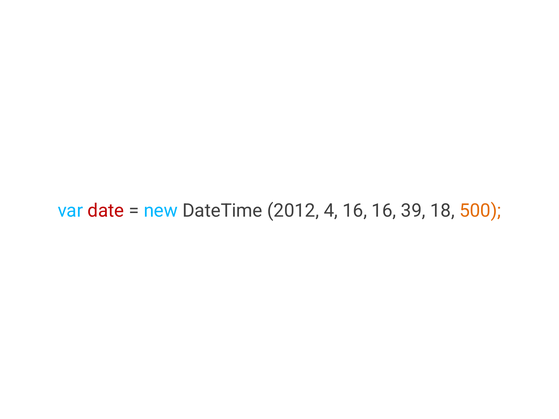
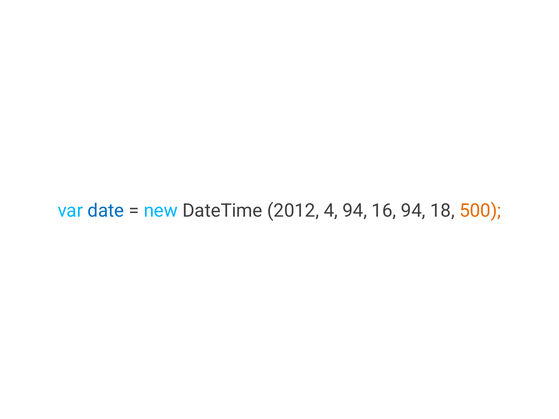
date colour: red -> blue
4 16: 16 -> 94
16 39: 39 -> 94
